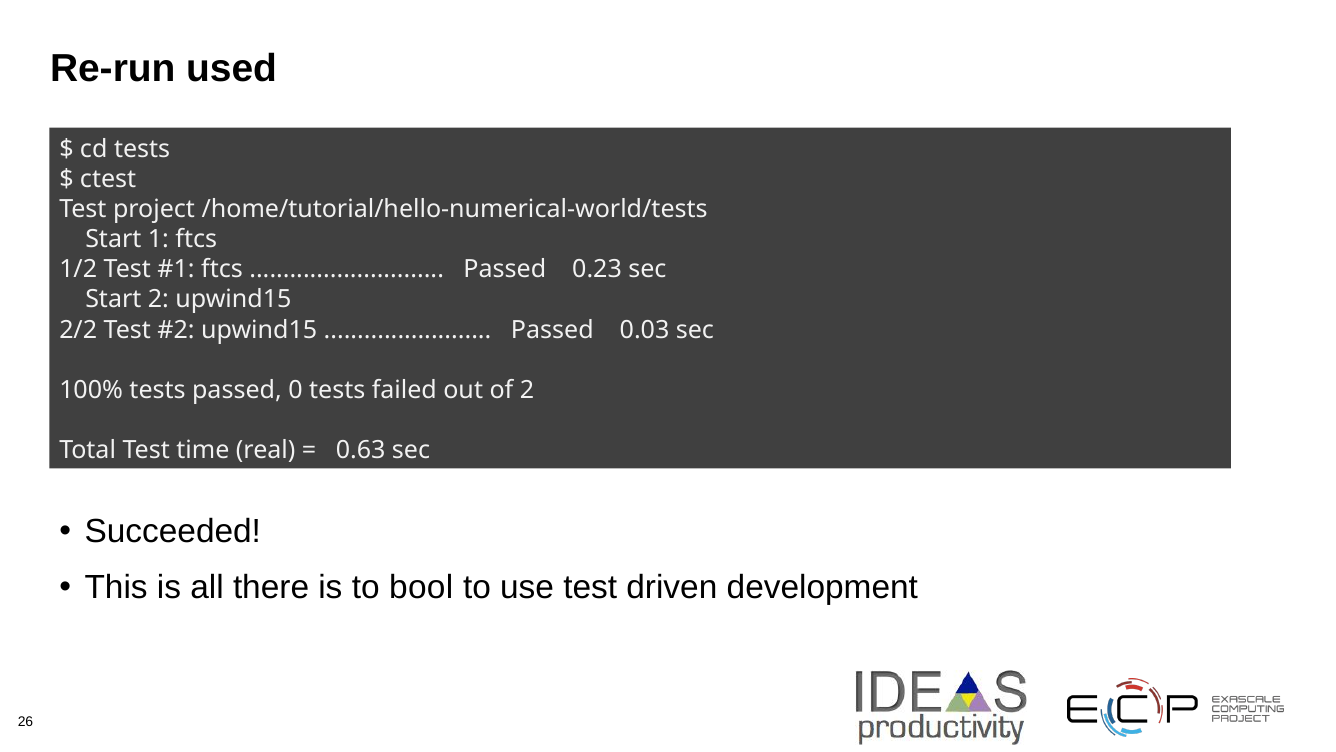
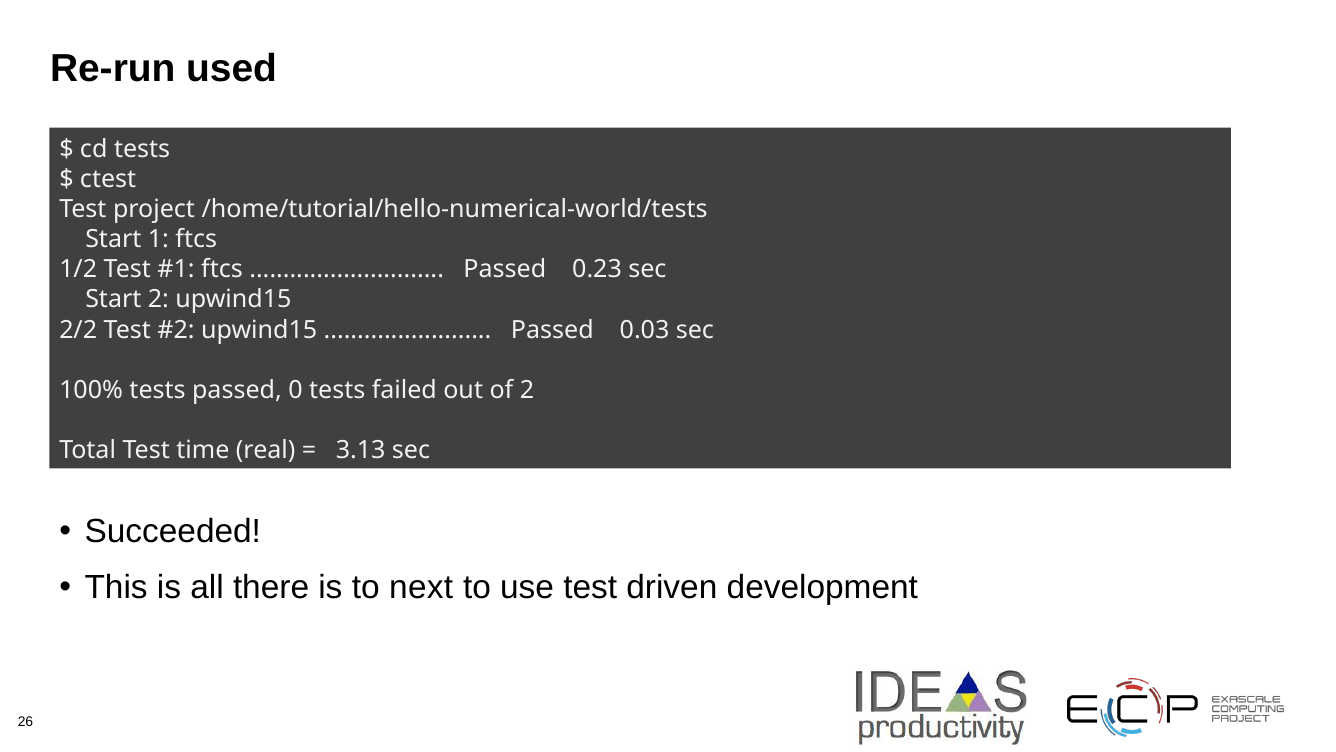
0.63: 0.63 -> 3.13
bool: bool -> next
